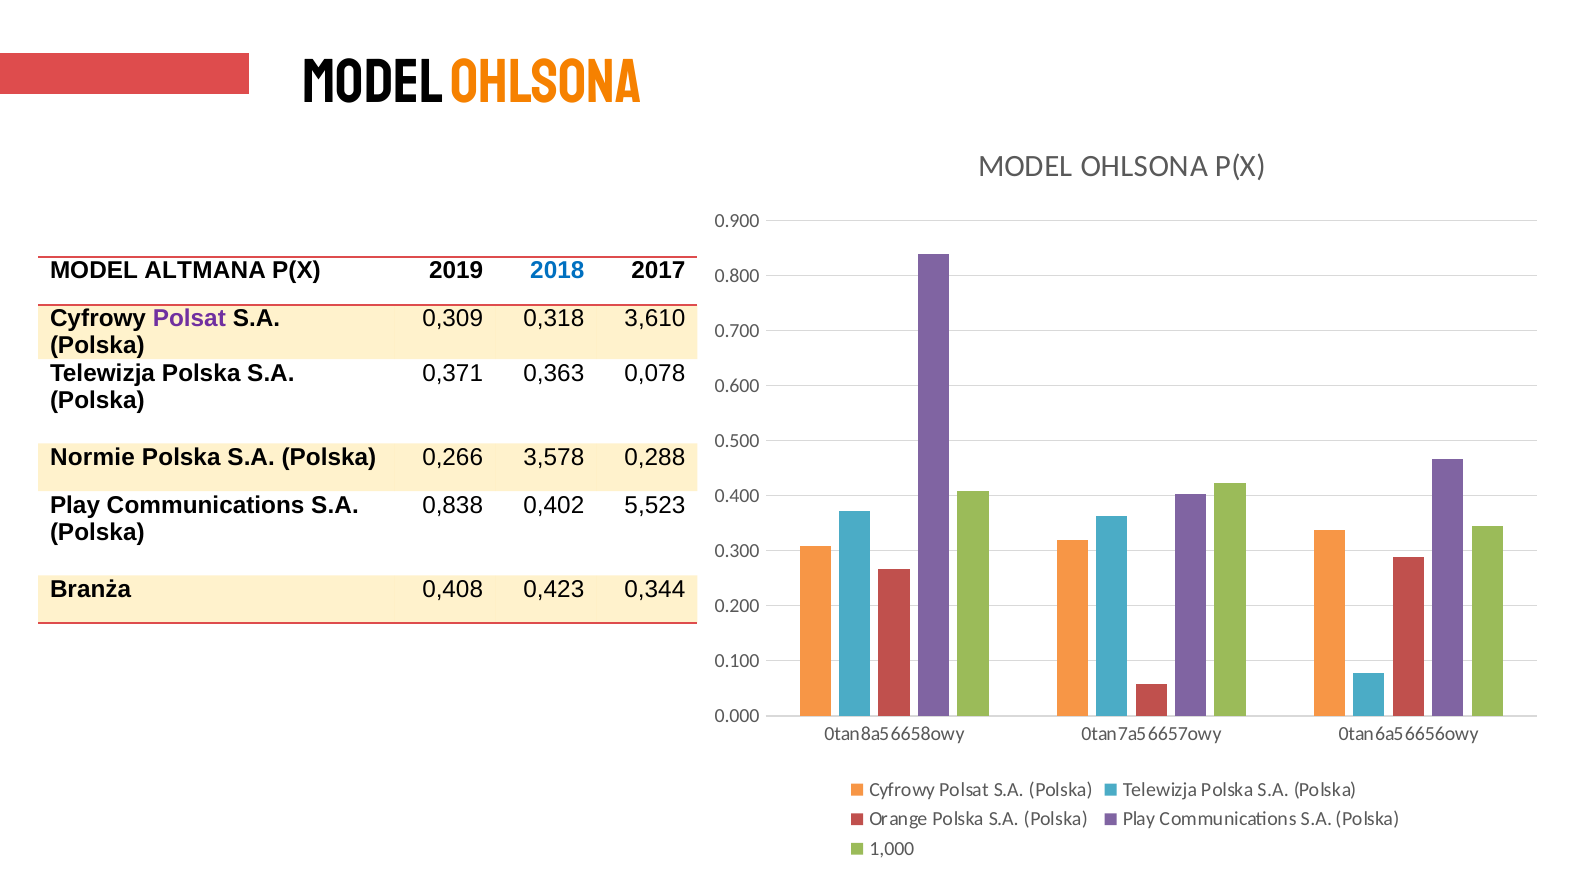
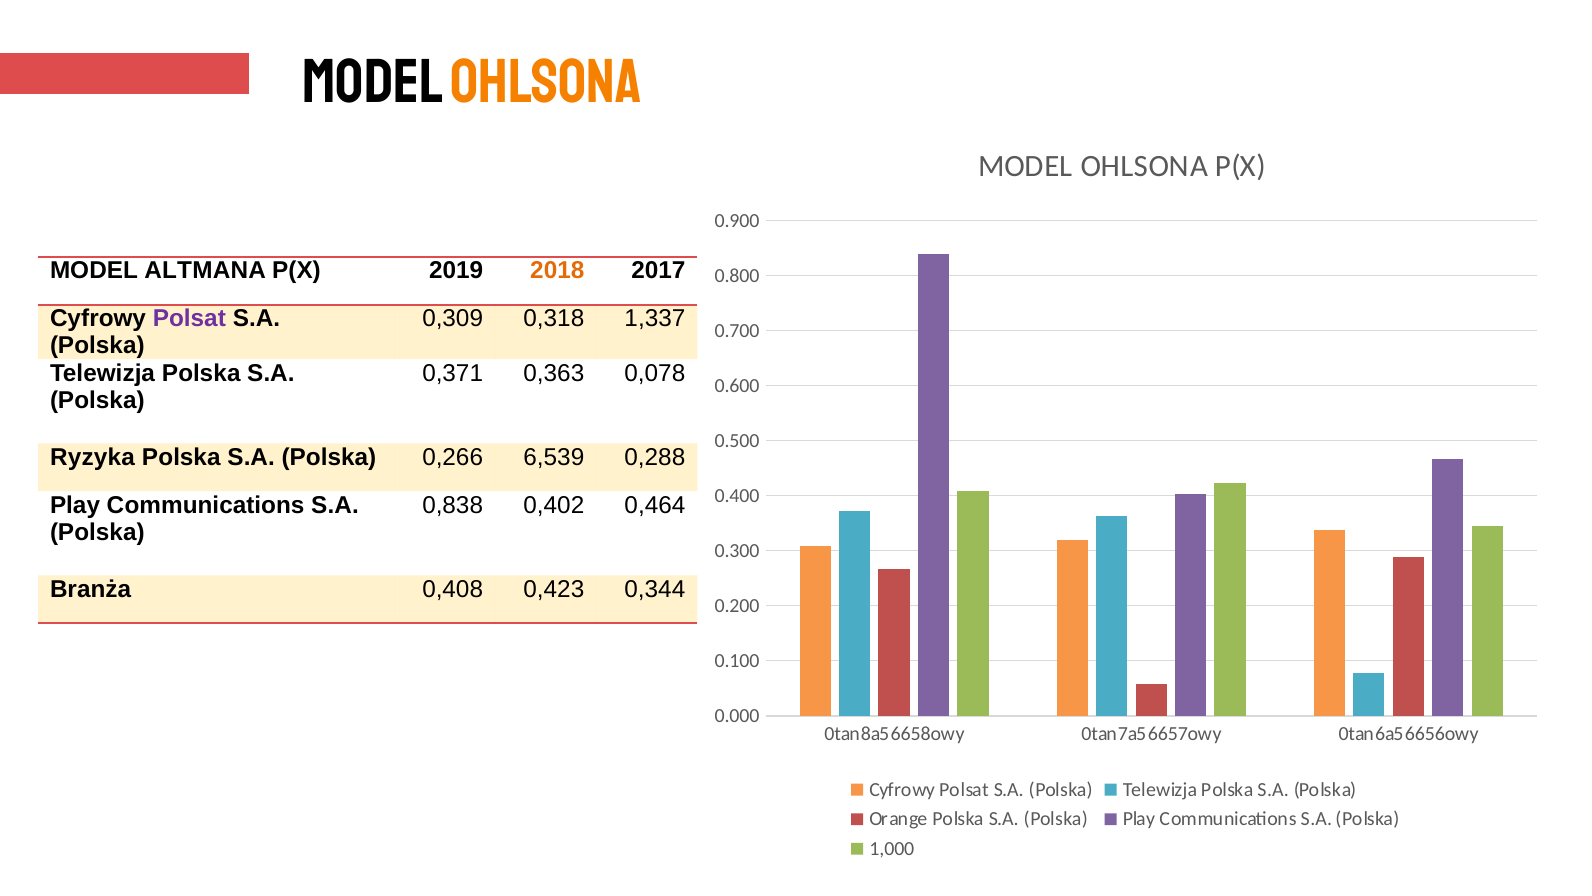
2018 colour: blue -> orange
3,610: 3,610 -> 1,337
Normie: Normie -> Ryzyka
3,578: 3,578 -> 6,539
5,523: 5,523 -> 0,464
